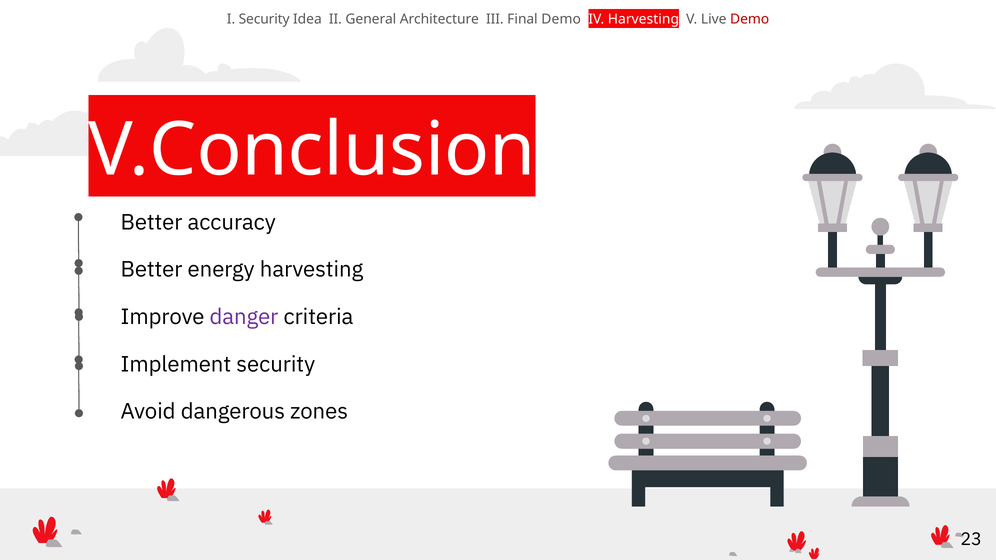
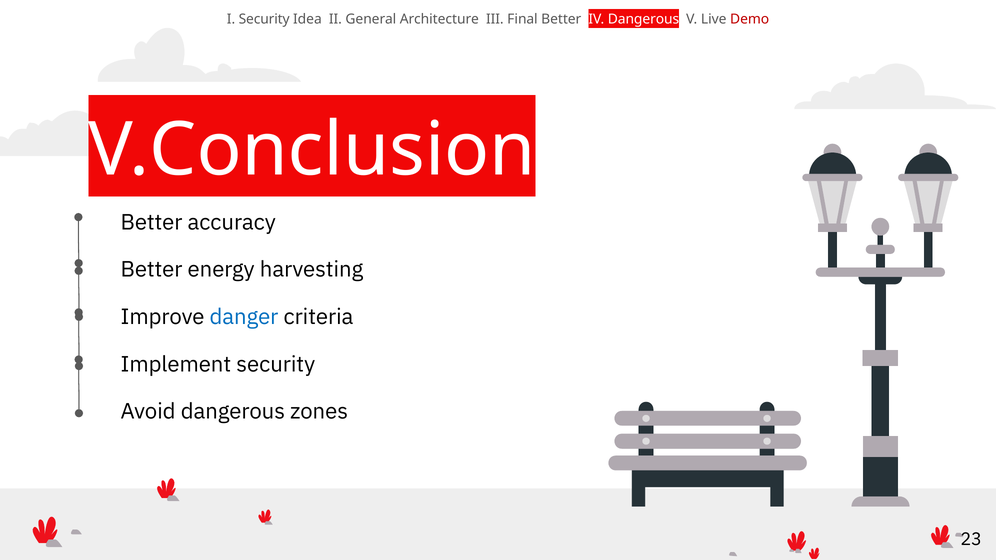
Final Demo: Demo -> Better
IV Harvesting: Harvesting -> Dangerous
danger colour: purple -> blue
